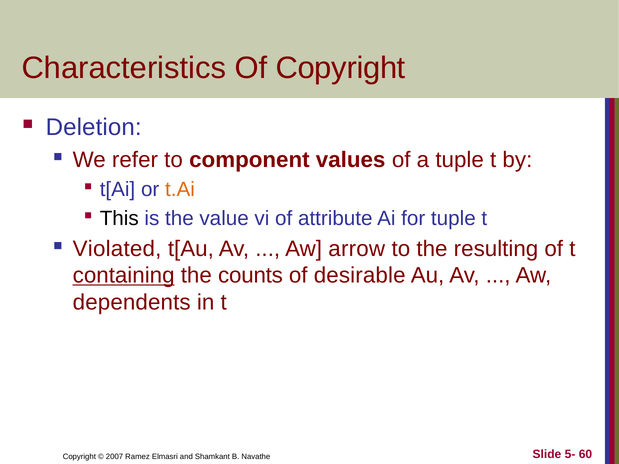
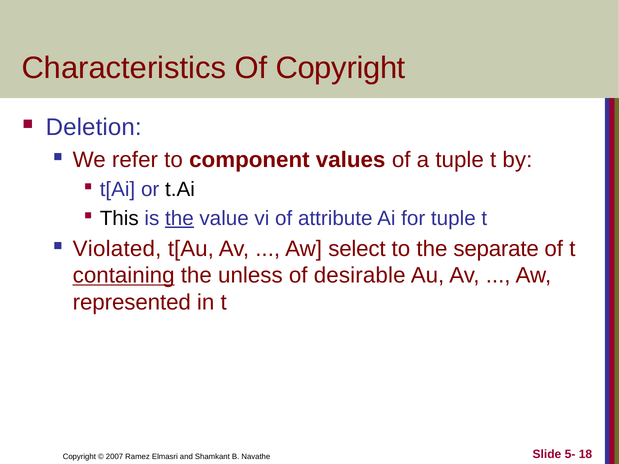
t.Ai colour: orange -> black
the at (179, 218) underline: none -> present
arrow: arrow -> select
resulting: resulting -> separate
counts: counts -> unless
dependents: dependents -> represented
60: 60 -> 18
